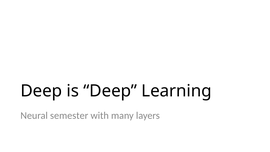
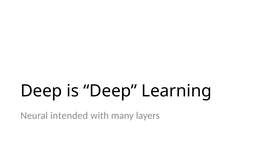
semester: semester -> intended
